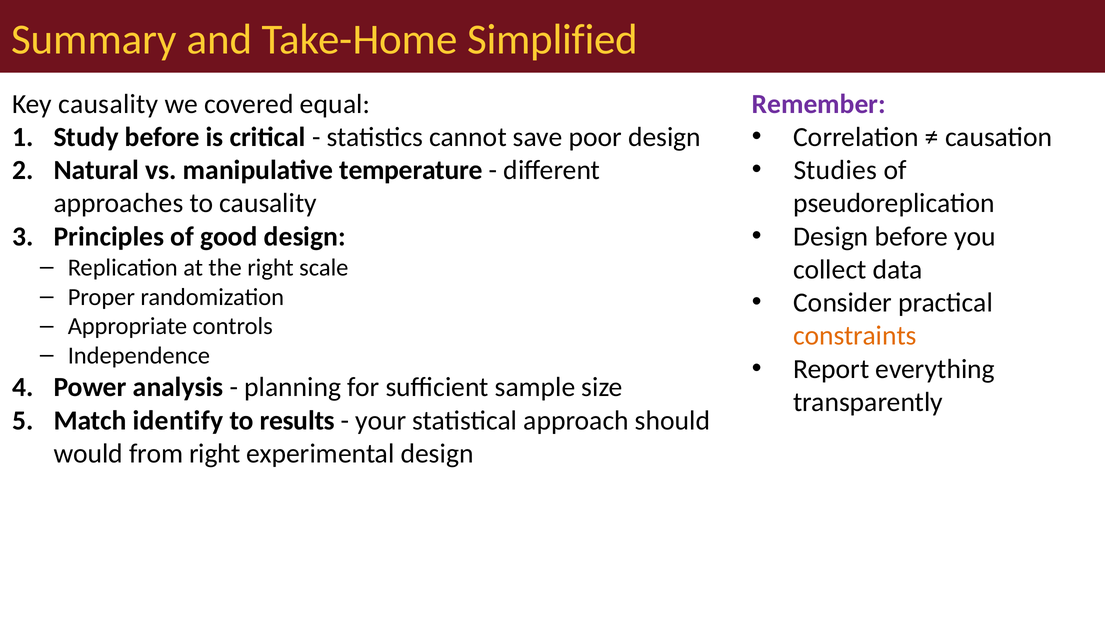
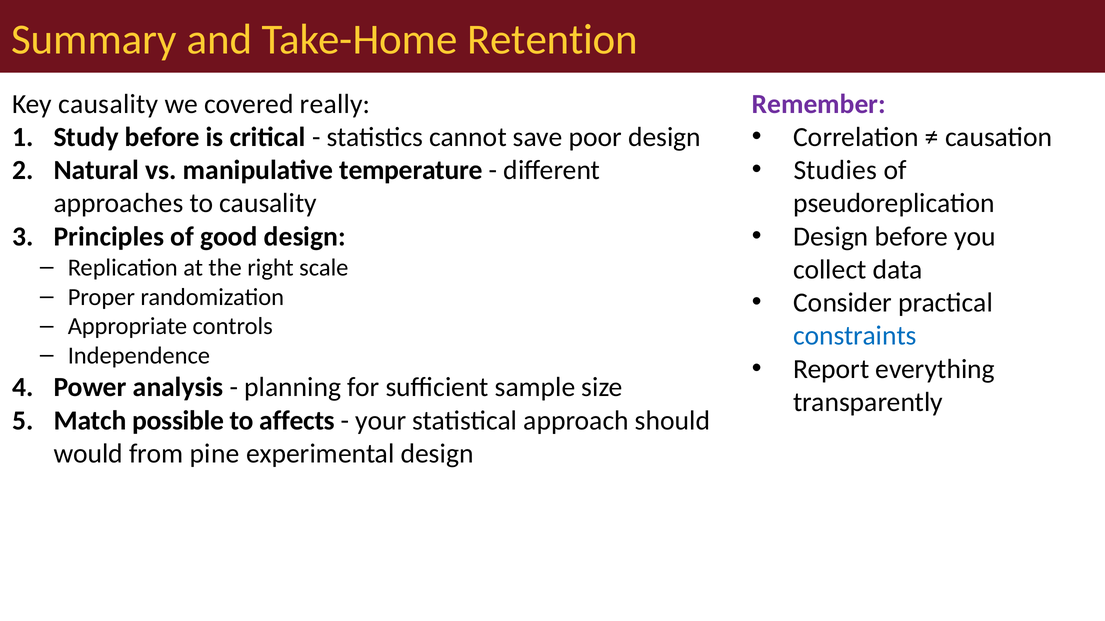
Simplified: Simplified -> Retention
equal: equal -> really
constraints colour: orange -> blue
identify: identify -> possible
results: results -> affects
from right: right -> pine
